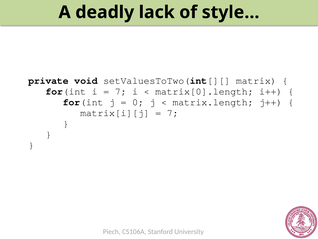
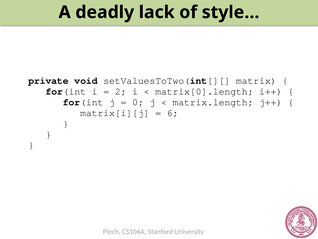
7 at (121, 91): 7 -> 2
7 at (173, 113): 7 -> 6
